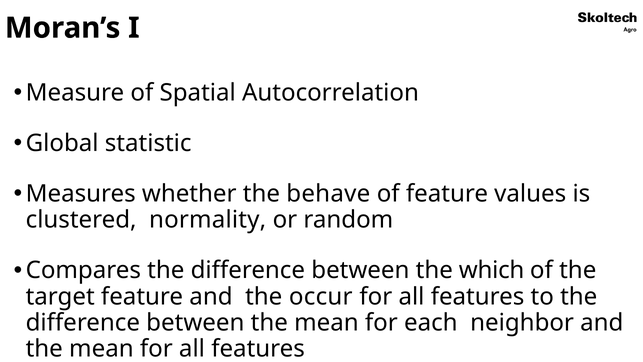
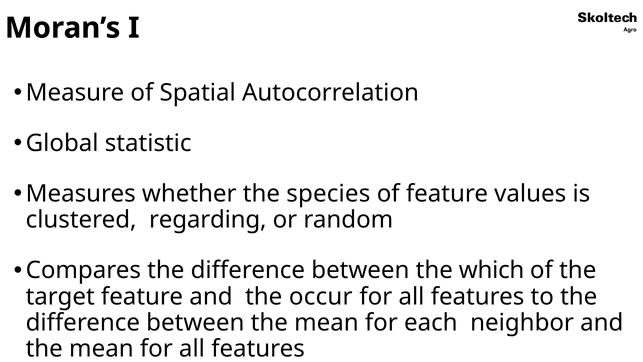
behave: behave -> species
normality: normality -> regarding
